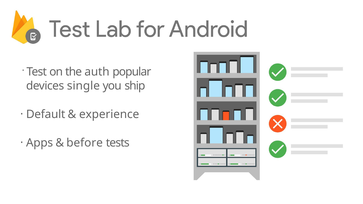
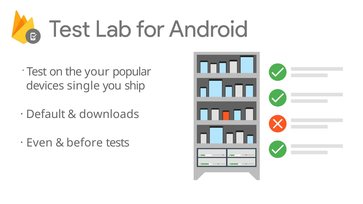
auth: auth -> your
experience: experience -> downloads
Apps: Apps -> Even
